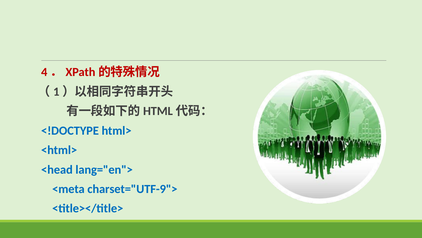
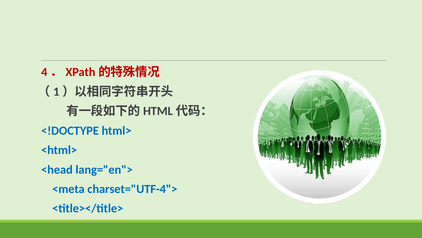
charset="UTF-9">: charset="UTF-9"> -> charset="UTF-4">
